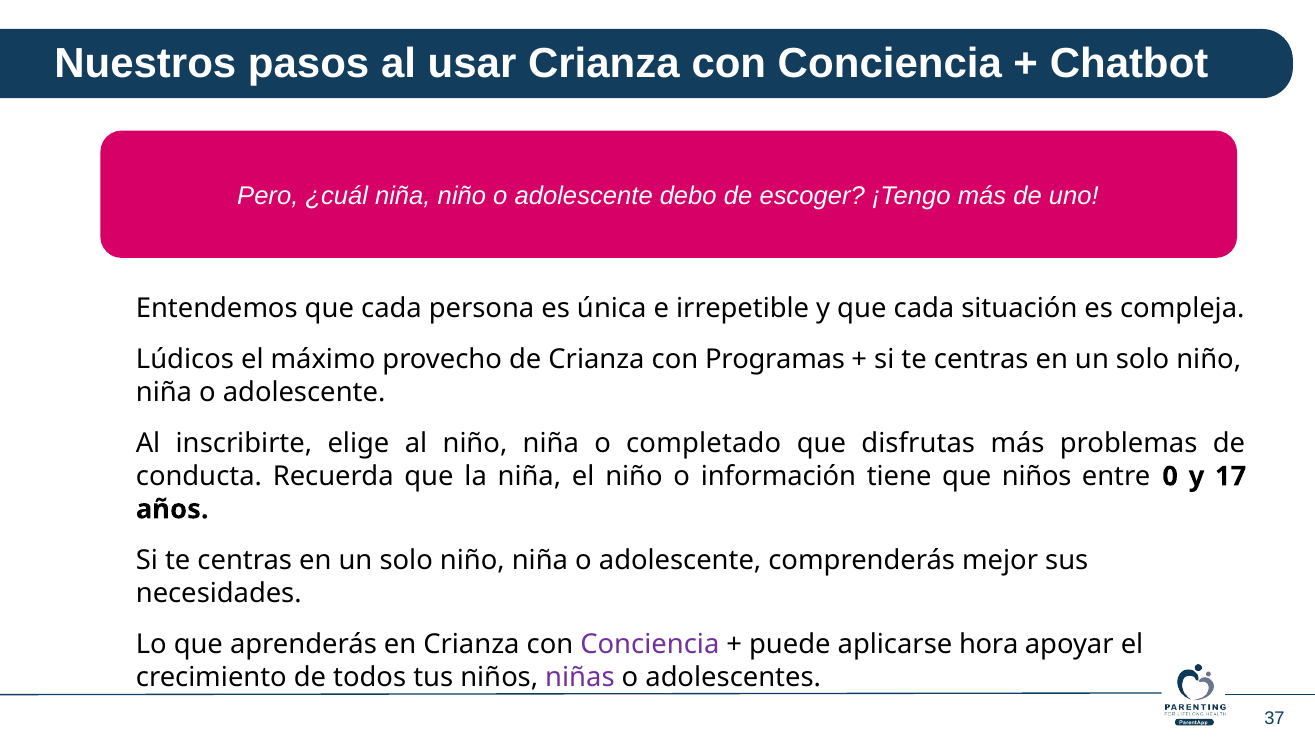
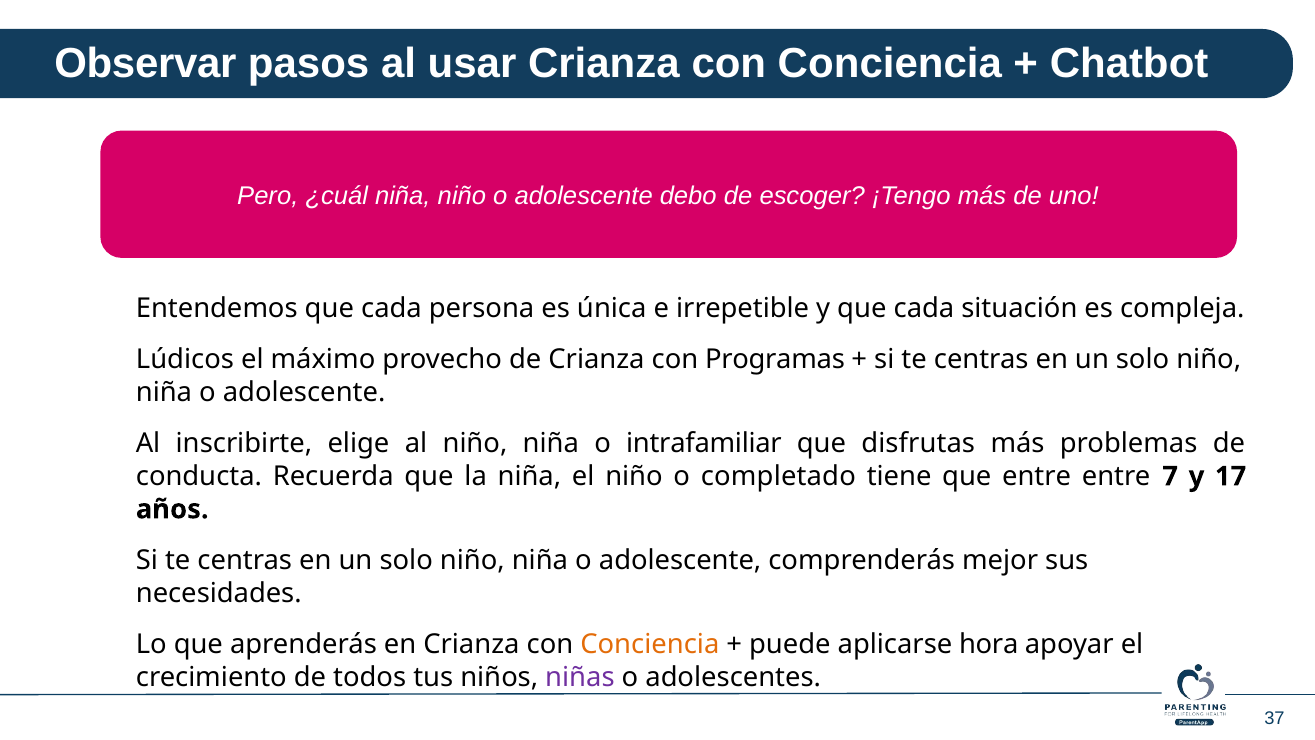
Nuestros: Nuestros -> Observar
completado: completado -> intrafamiliar
información: información -> completado
que niños: niños -> entre
0: 0 -> 7
Conciencia at (650, 644) colour: purple -> orange
